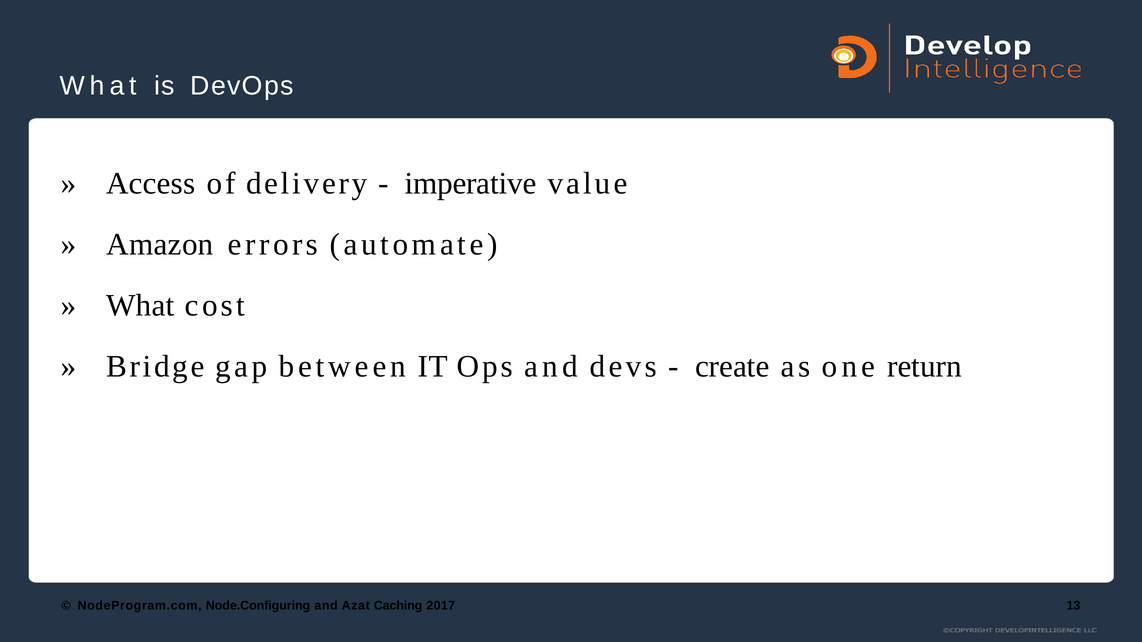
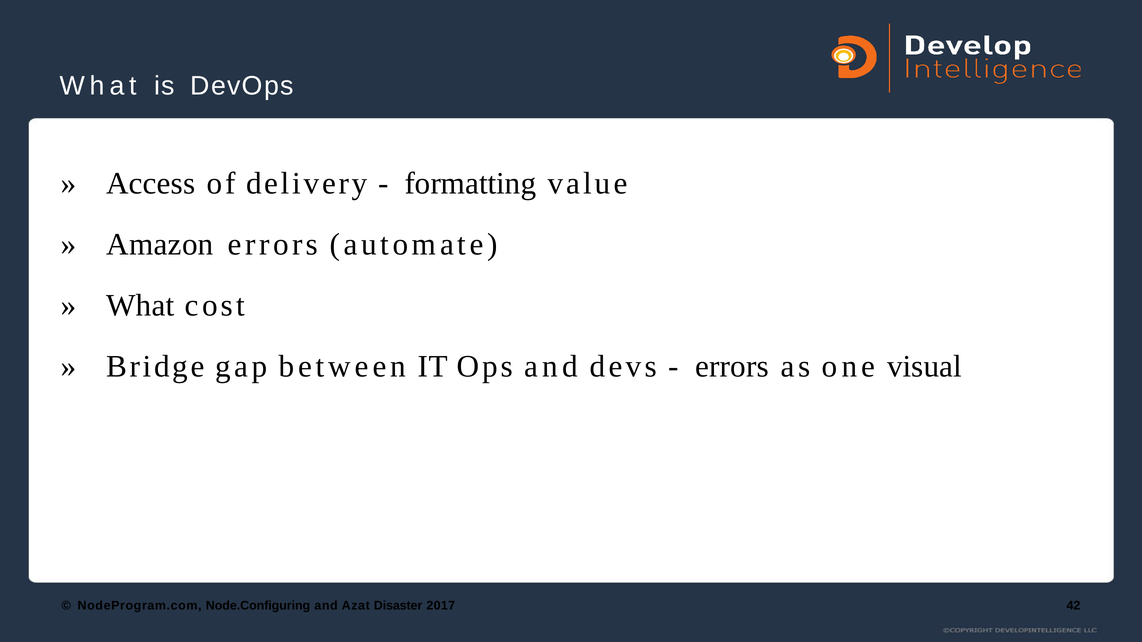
imperative: imperative -> formatting
create at (732, 367): create -> errors
return: return -> visual
Caching: Caching -> Disaster
13: 13 -> 42
